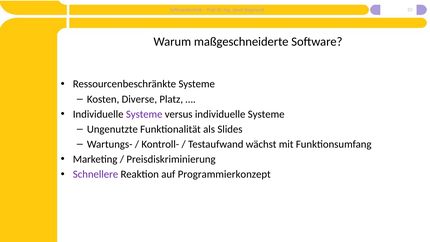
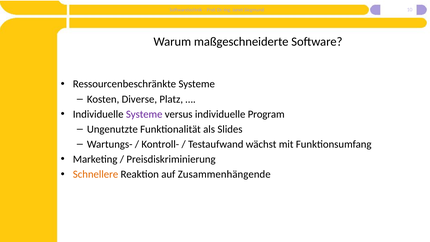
versus individuelle Systeme: Systeme -> Program
Schnellere colour: purple -> orange
Programmierkonzept: Programmierkonzept -> Zusammenhängende
